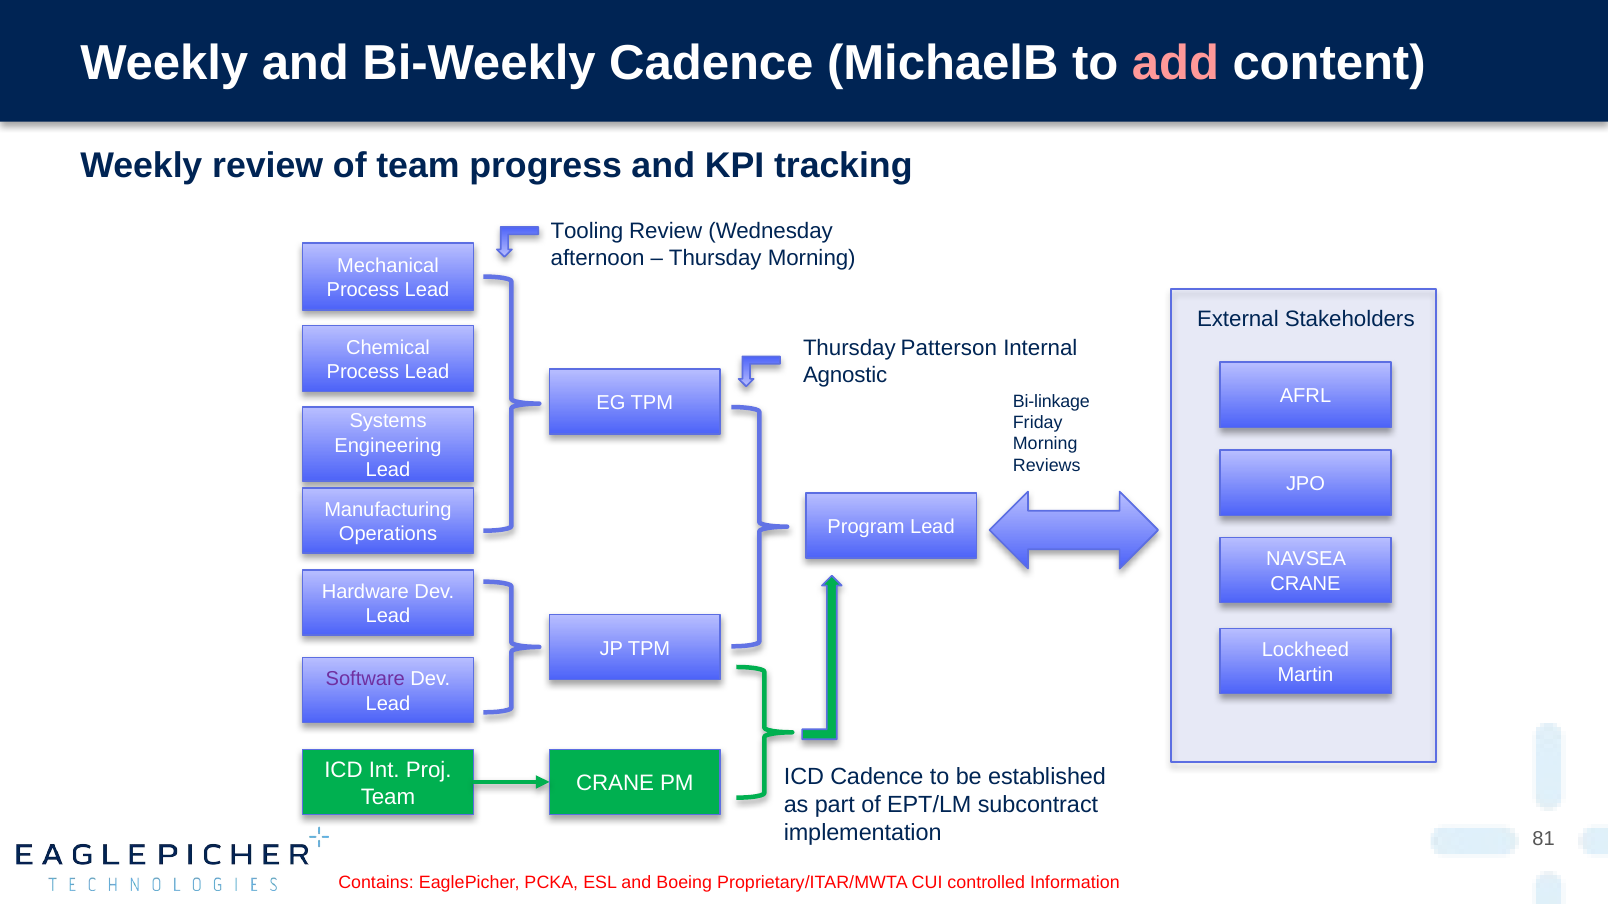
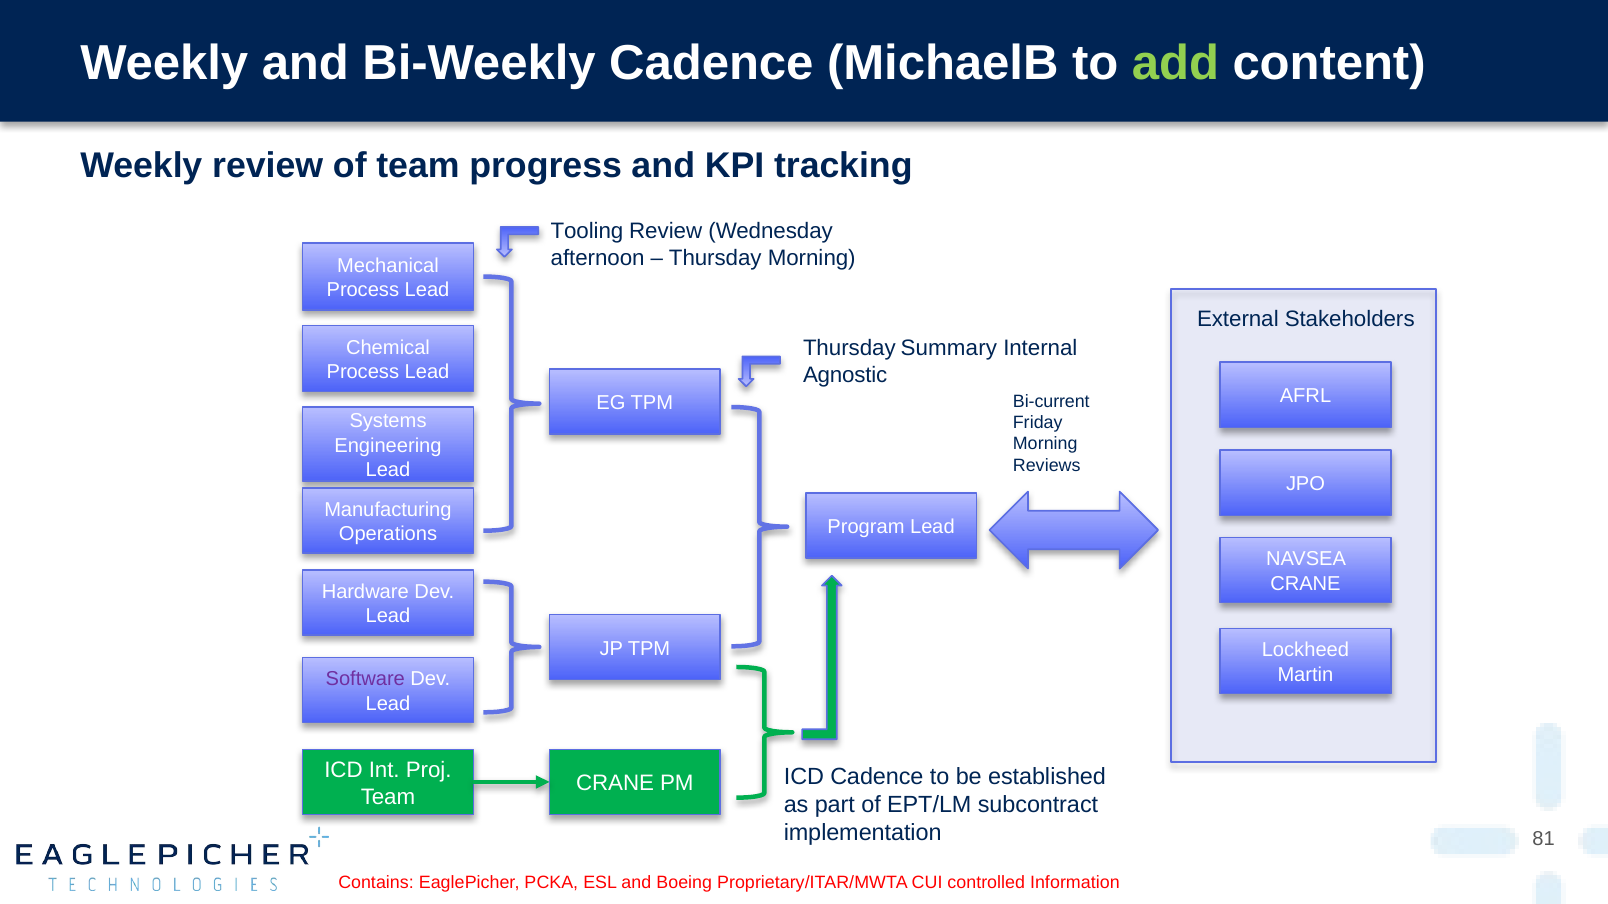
add colour: pink -> light green
Patterson: Patterson -> Summary
Bi-linkage: Bi-linkage -> Bi-current
